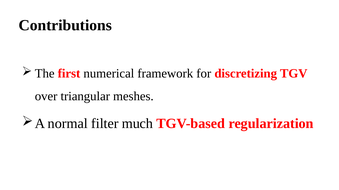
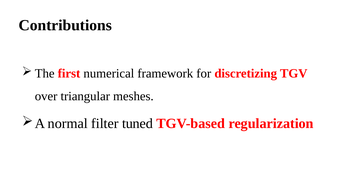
much: much -> tuned
